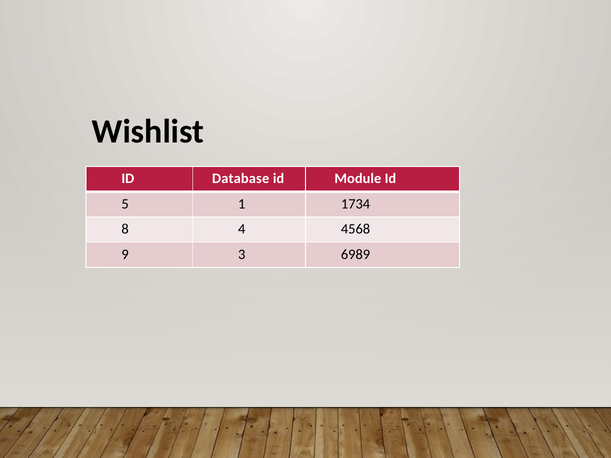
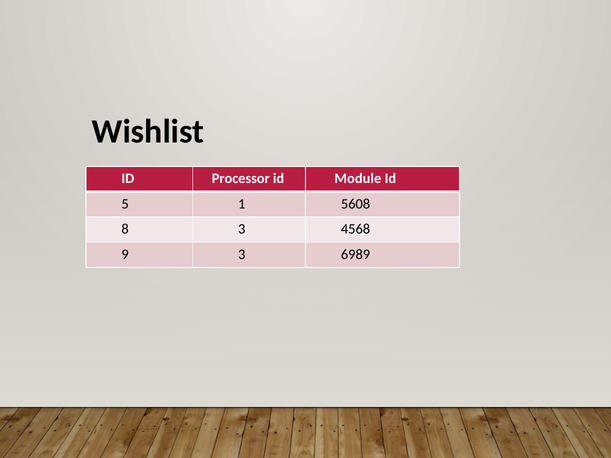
Database: Database -> Processor
1734: 1734 -> 5608
8 4: 4 -> 3
